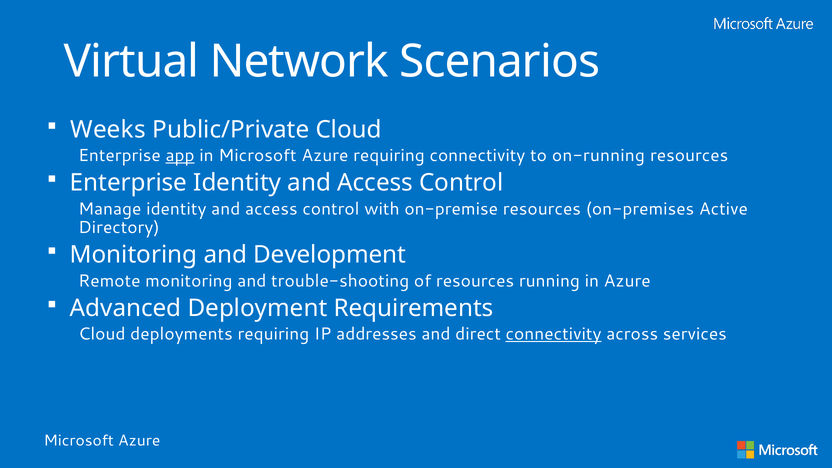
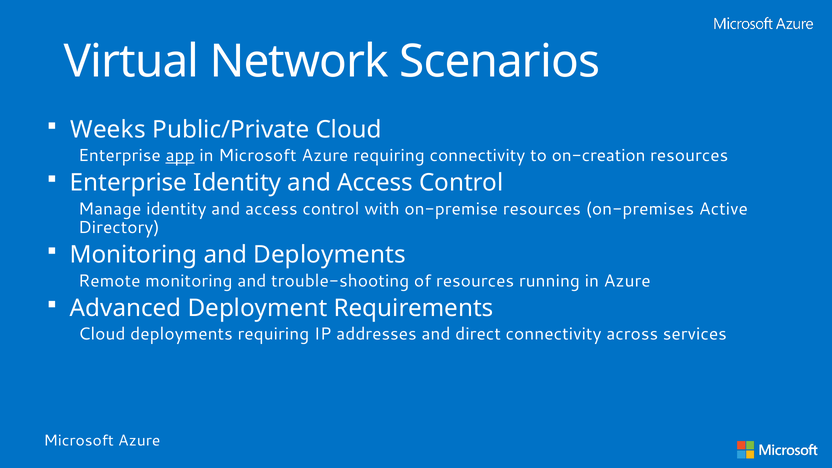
on-running: on-running -> on-creation
and Development: Development -> Deployments
connectivity at (554, 334) underline: present -> none
